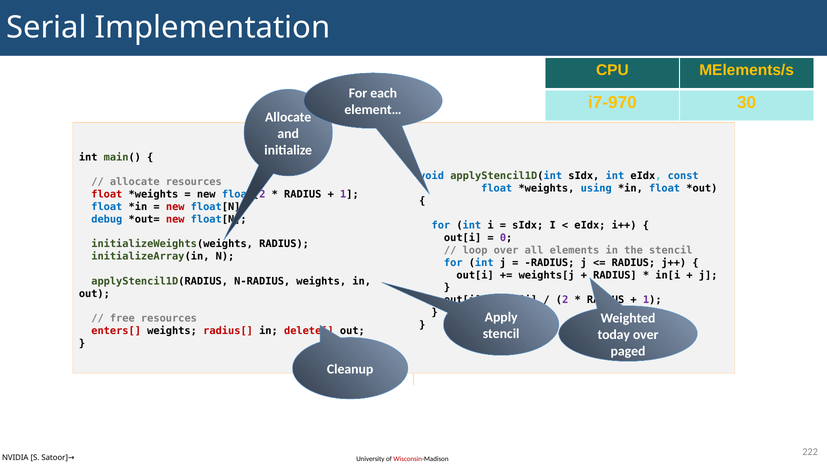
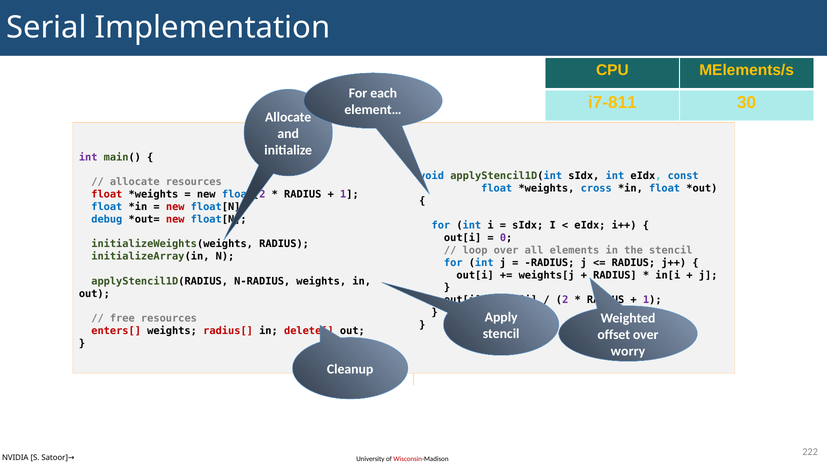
i7-970: i7-970 -> i7-811
int at (88, 157) colour: black -> purple
using: using -> cross
today: today -> offset
paged: paged -> worry
